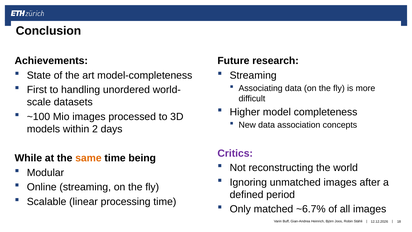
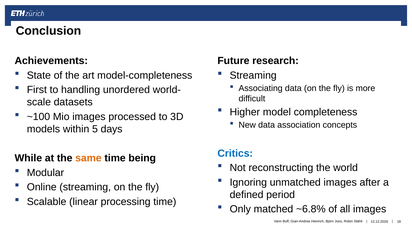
2: 2 -> 5
Critics colour: purple -> blue
~6.7%: ~6.7% -> ~6.8%
